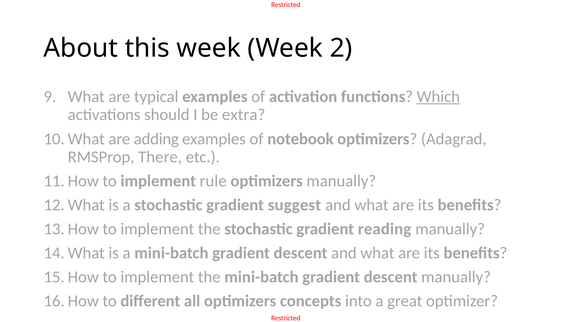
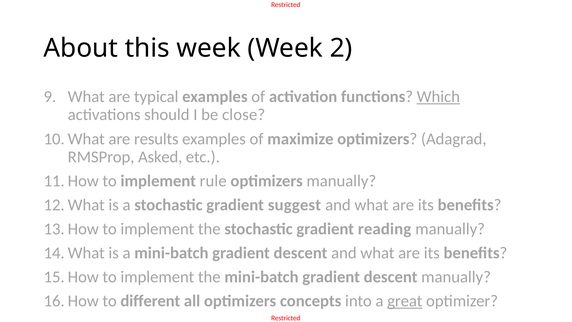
extra: extra -> close
adding: adding -> results
notebook: notebook -> maximize
There: There -> Asked
great underline: none -> present
